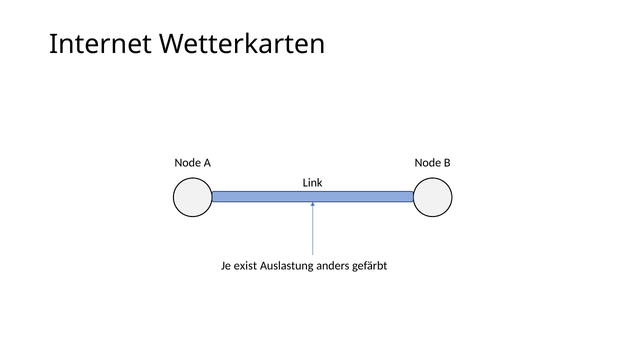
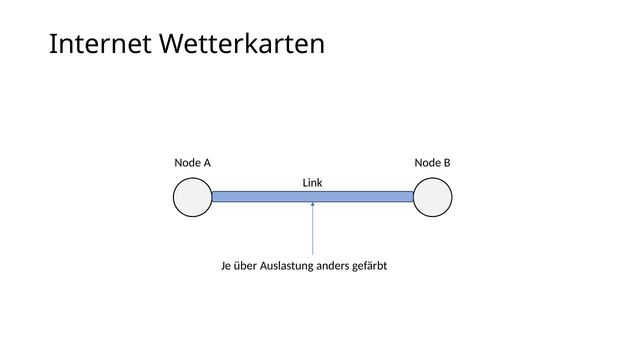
exist: exist -> über
